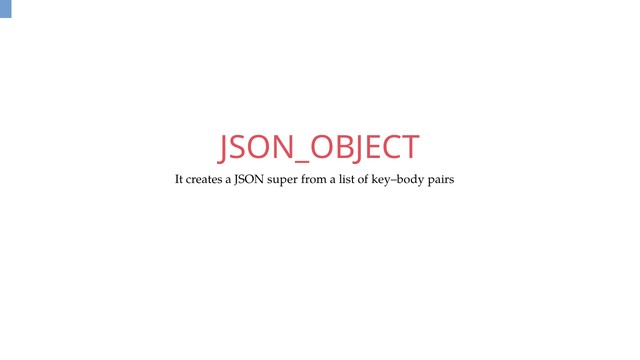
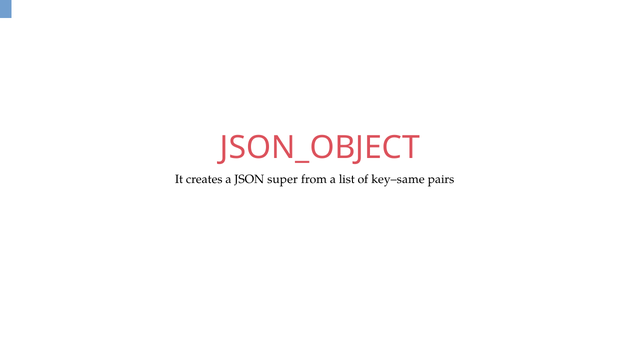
key–body: key–body -> key–same
